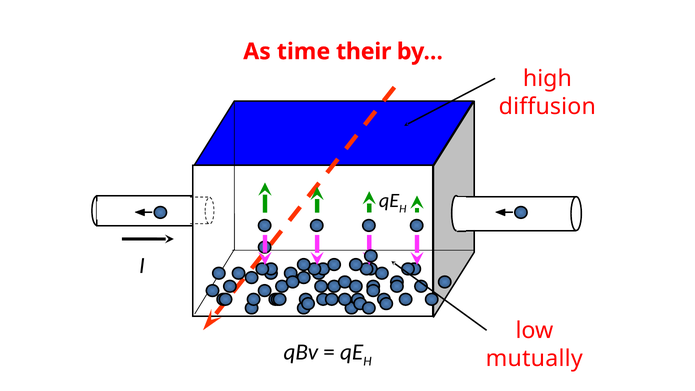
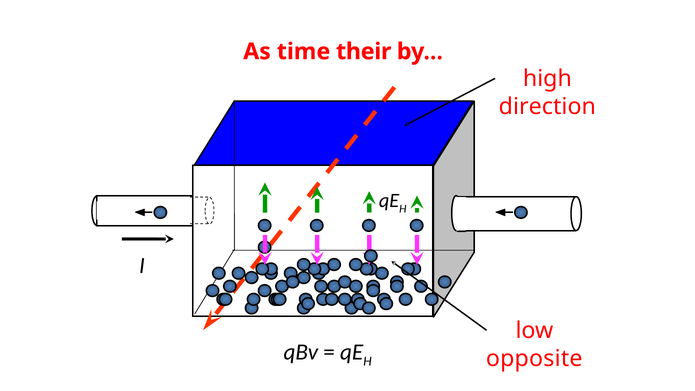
diffusion: diffusion -> direction
mutually: mutually -> opposite
